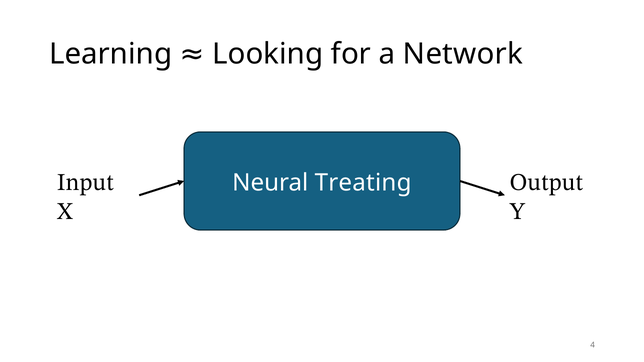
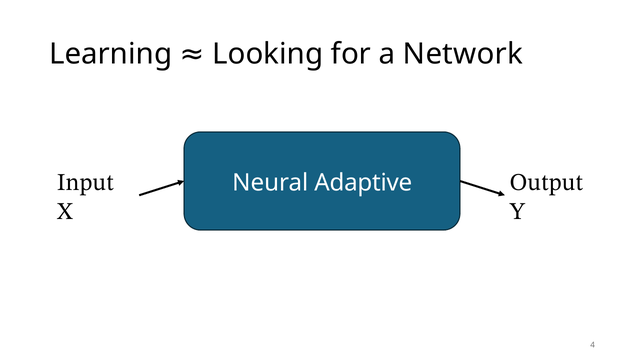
Treating: Treating -> Adaptive
